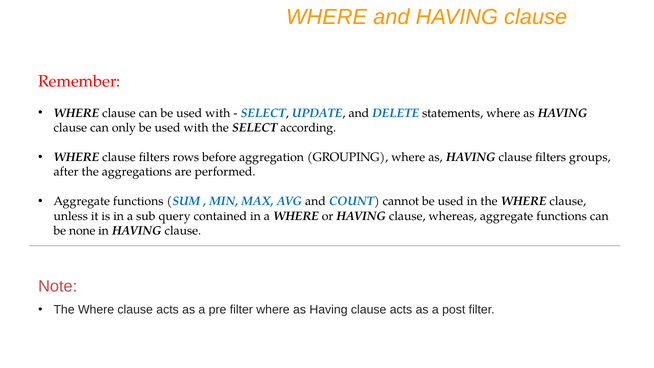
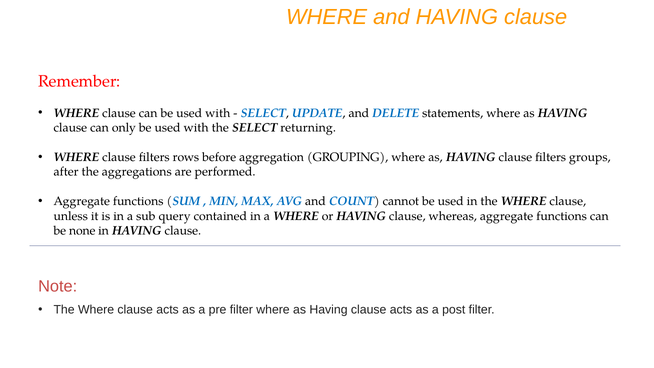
according: according -> returning
